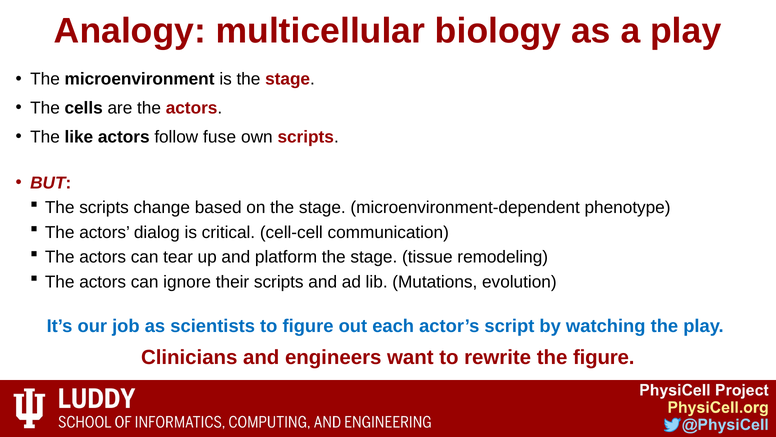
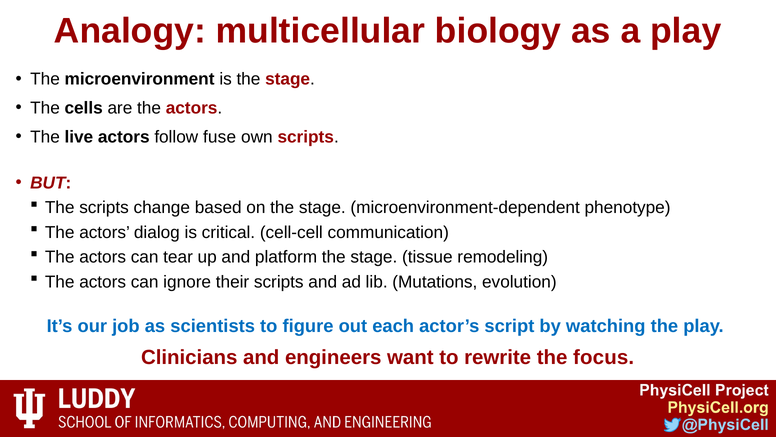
like: like -> live
the figure: figure -> focus
